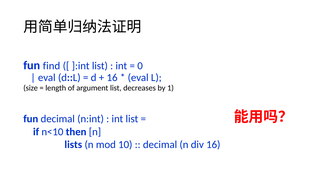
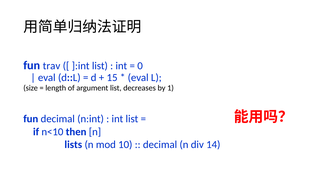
find: find -> trav
16 at (112, 78): 16 -> 15
div 16: 16 -> 14
